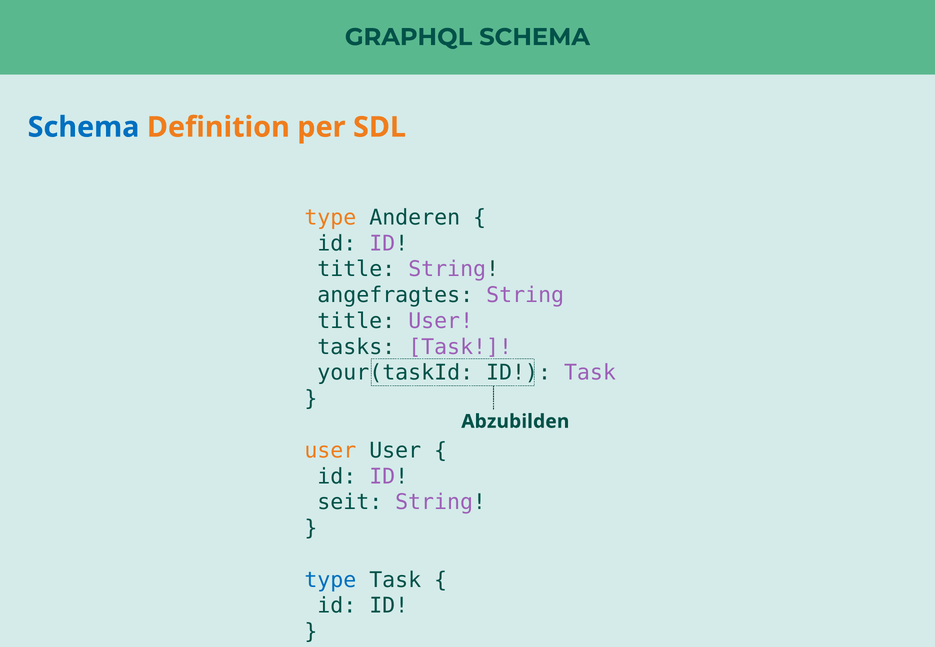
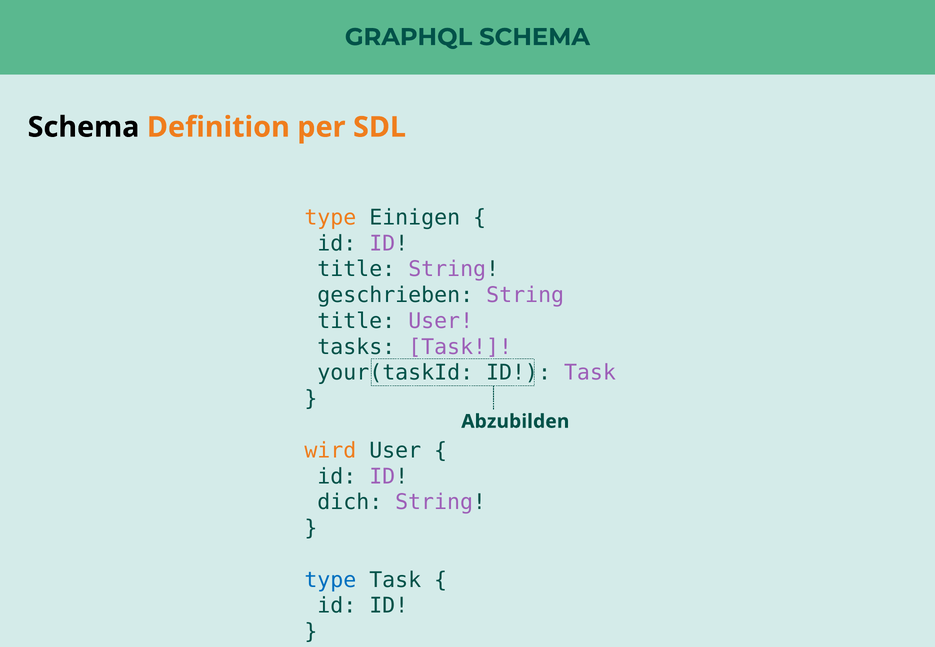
Schema at (84, 127) colour: blue -> black
Anderen: Anderen -> Einigen
angefragtes: angefragtes -> geschrieben
user at (330, 451): user -> wird
seit: seit -> dich
